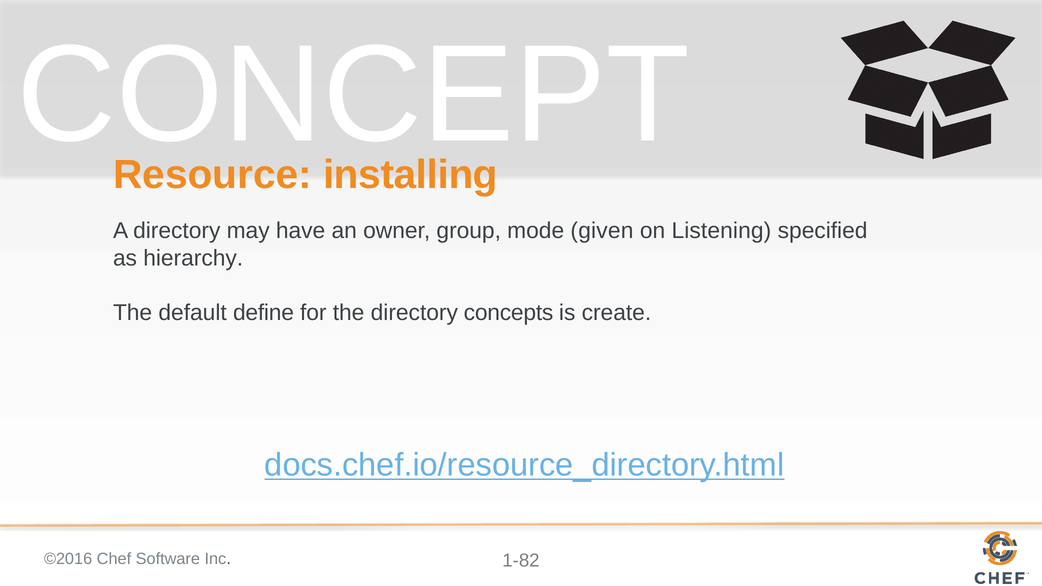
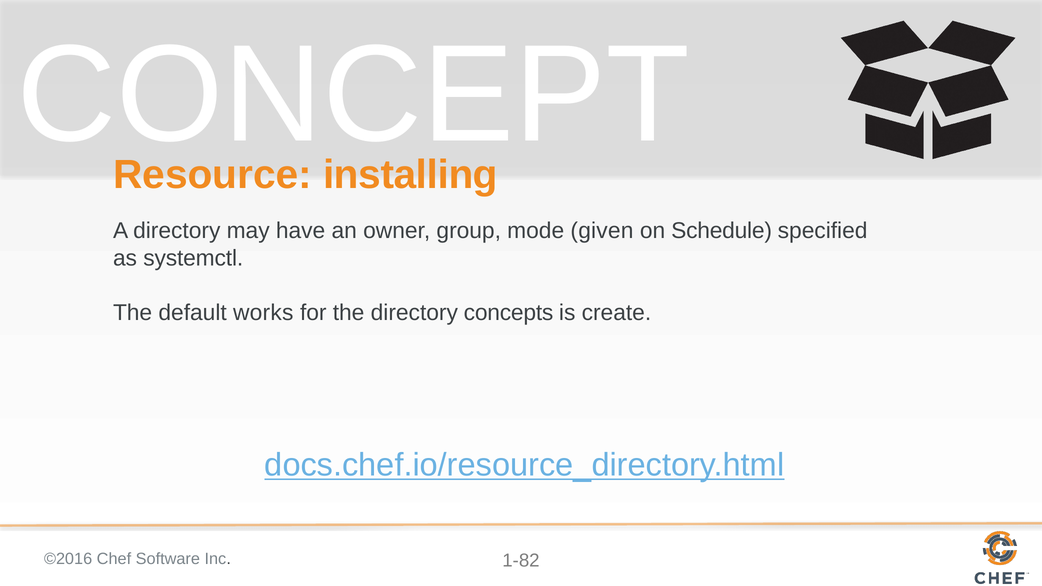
Listening: Listening -> Schedule
hierarchy: hierarchy -> systemctl
define: define -> works
